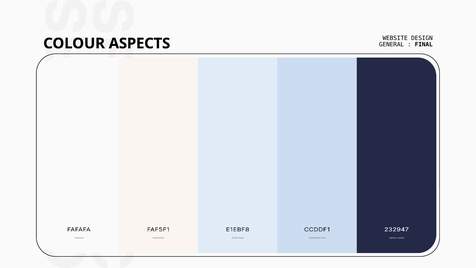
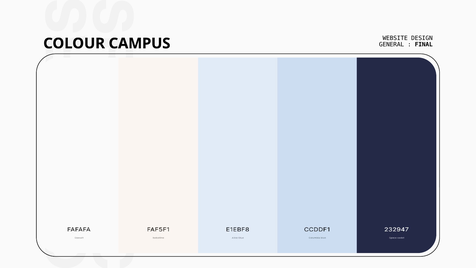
ASPECTS: ASPECTS -> CAMPUS
